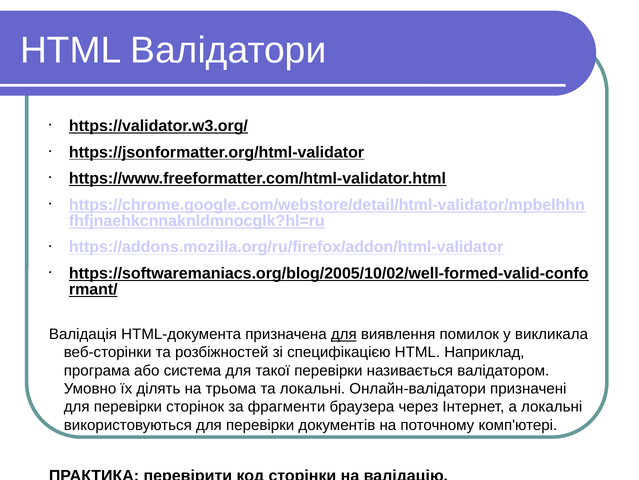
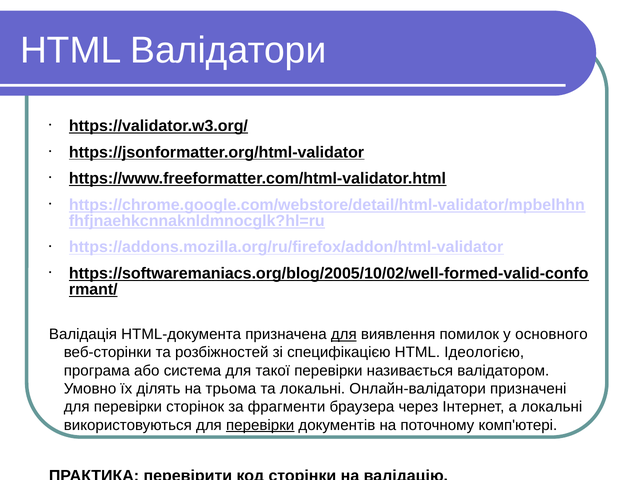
викликала: викликала -> основного
Наприклад: Наприклад -> Ідеологією
перевірки at (260, 424) underline: none -> present
